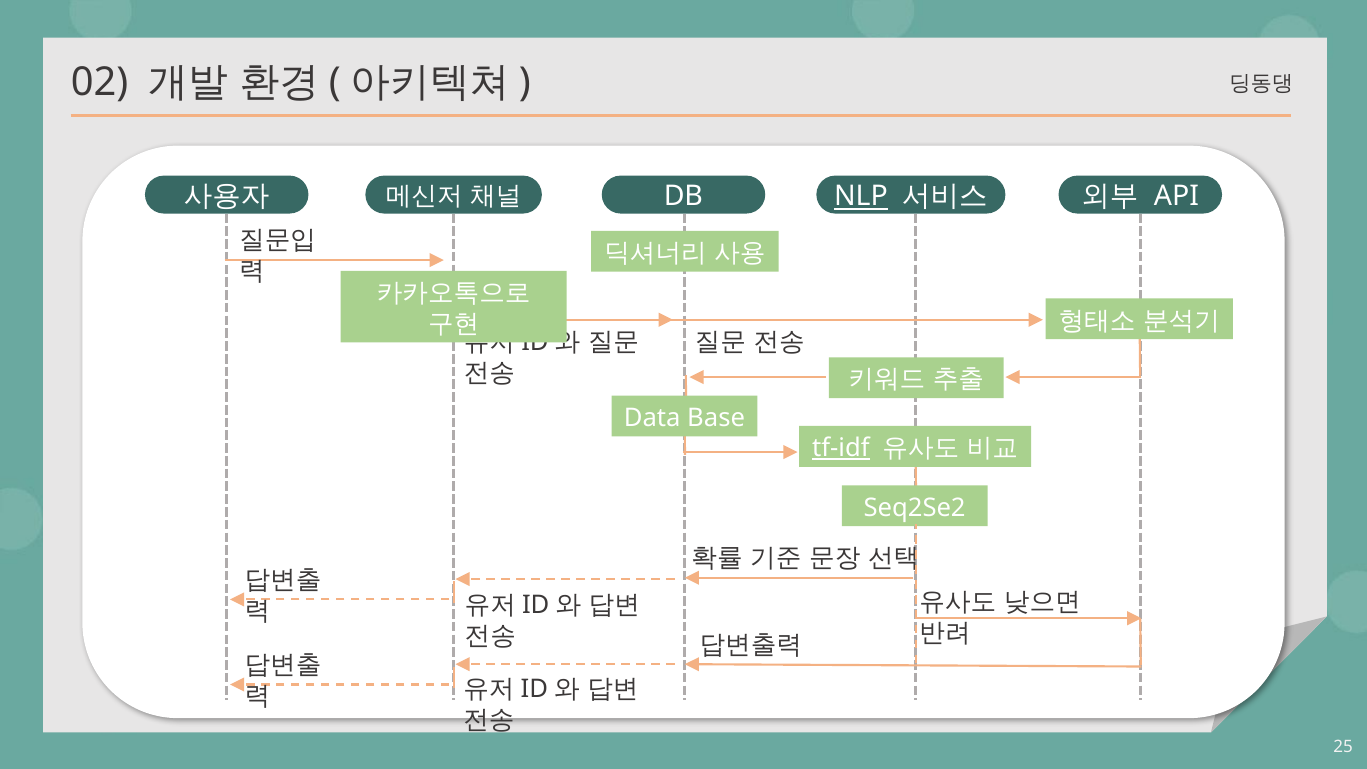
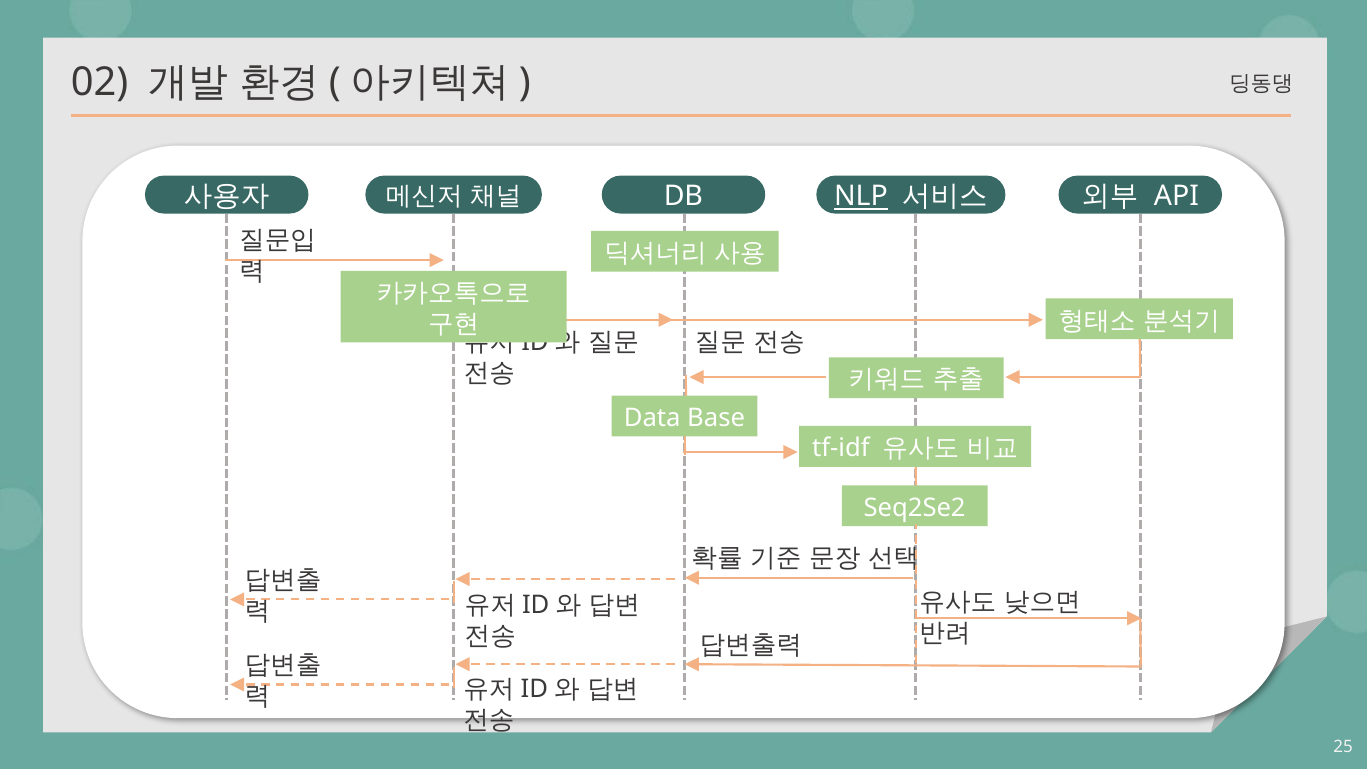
tf-idf underline: present -> none
